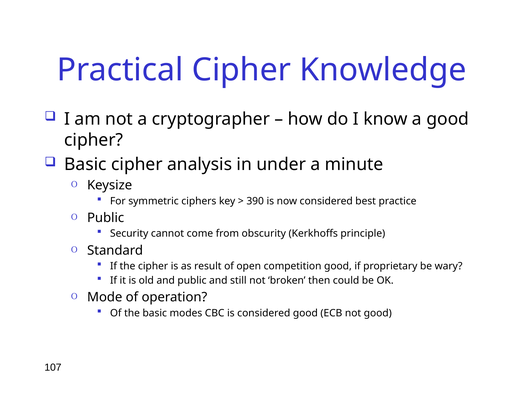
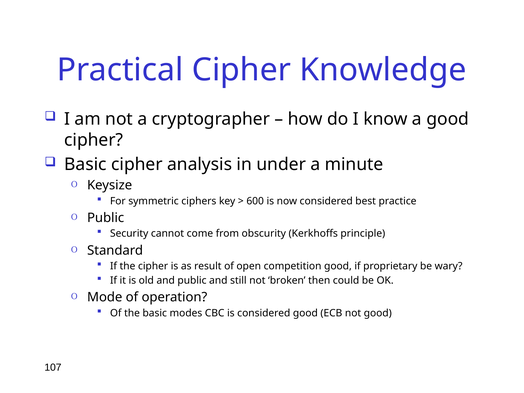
390: 390 -> 600
